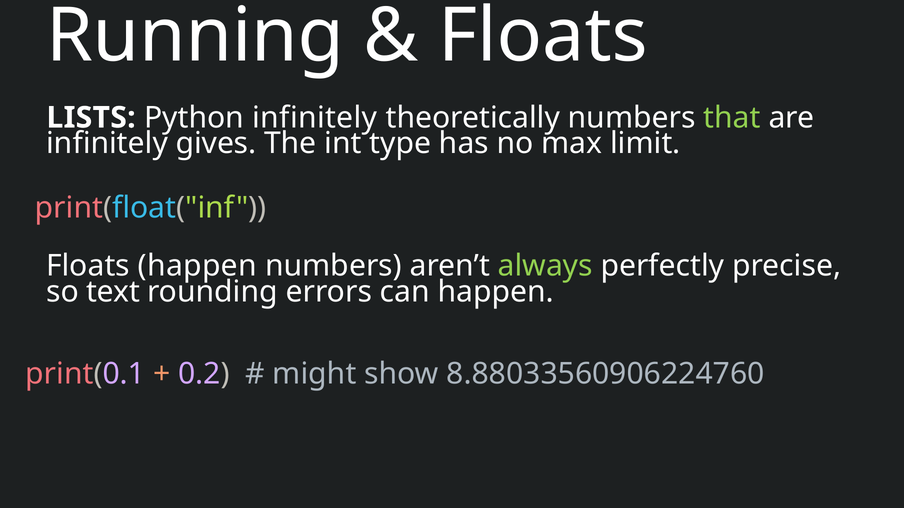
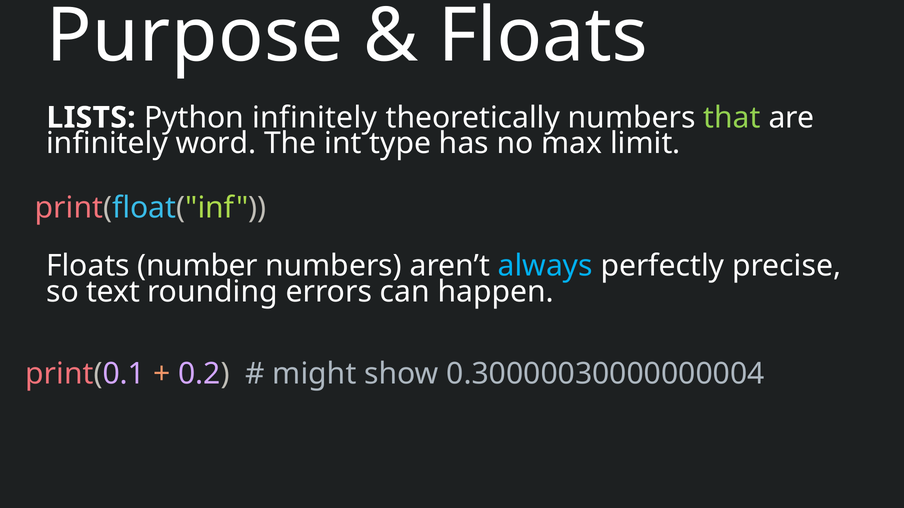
Running: Running -> Purpose
gives: gives -> word
Floats happen: happen -> number
always colour: light green -> light blue
8.88033560906224760: 8.88033560906224760 -> 0.30000030000000004
